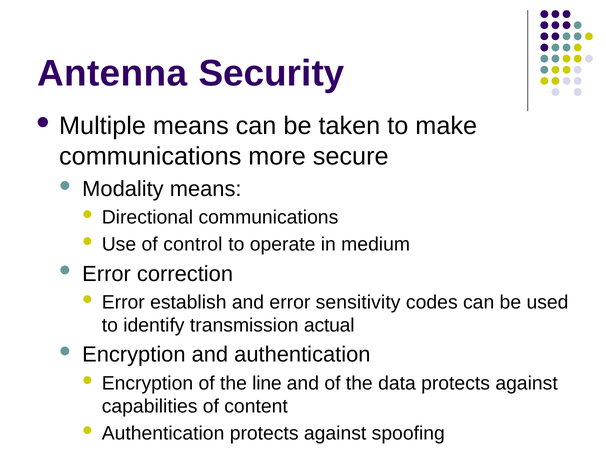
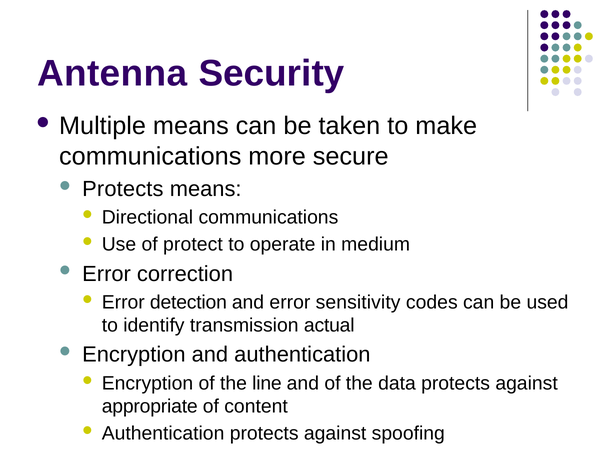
Modality at (123, 189): Modality -> Protects
control: control -> protect
establish: establish -> detection
capabilities: capabilities -> appropriate
